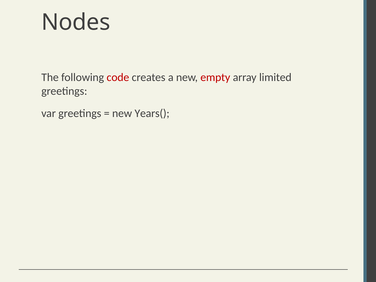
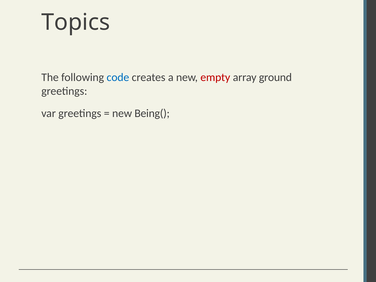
Nodes: Nodes -> Topics
code colour: red -> blue
limited: limited -> ground
Years(: Years( -> Being(
